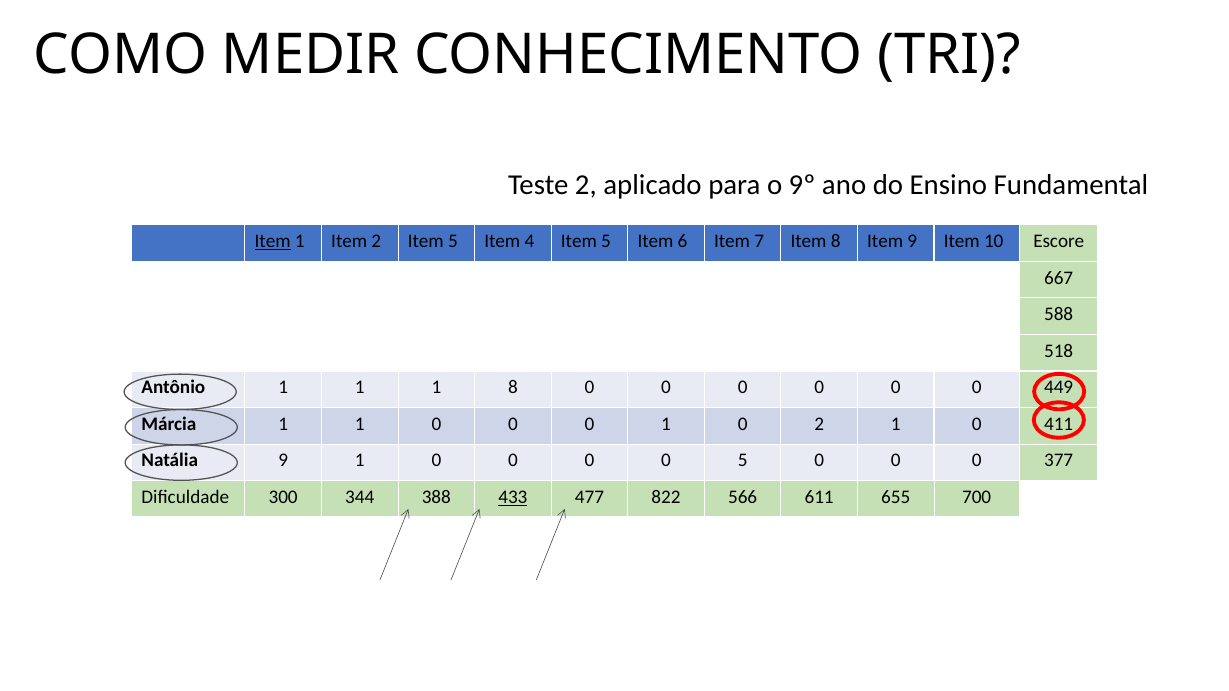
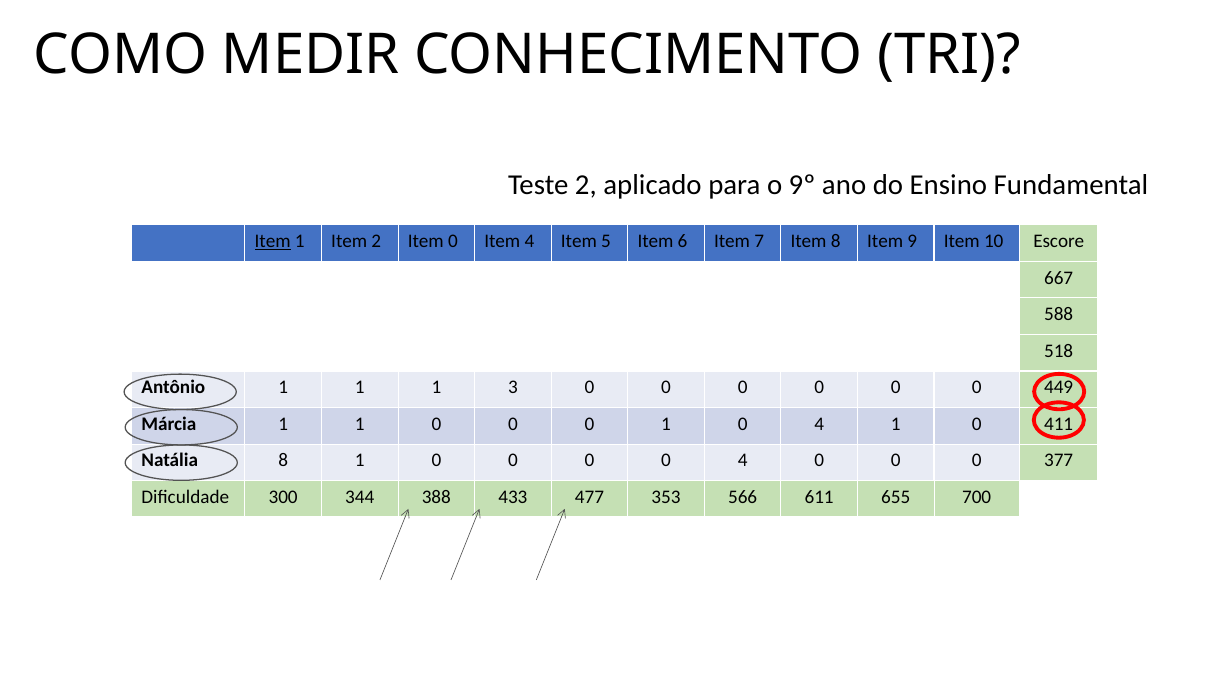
2 Item 5: 5 -> 0
1 8: 8 -> 3
1 0 2: 2 -> 4
Natália 9: 9 -> 8
0 0 5: 5 -> 4
433 underline: present -> none
822: 822 -> 353
